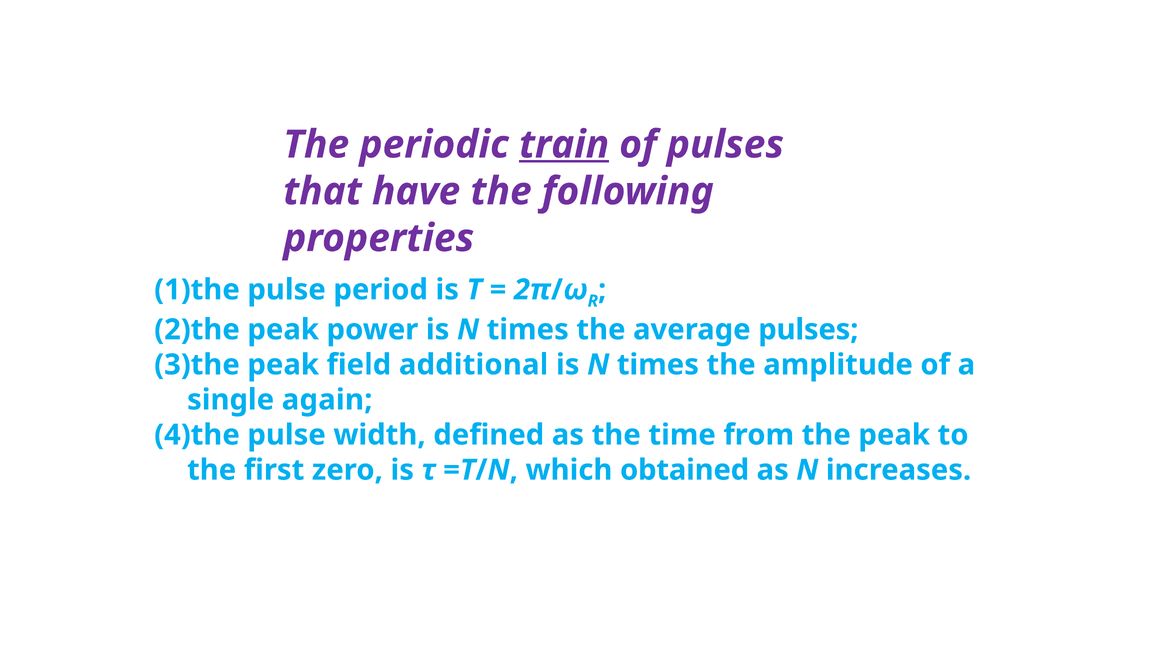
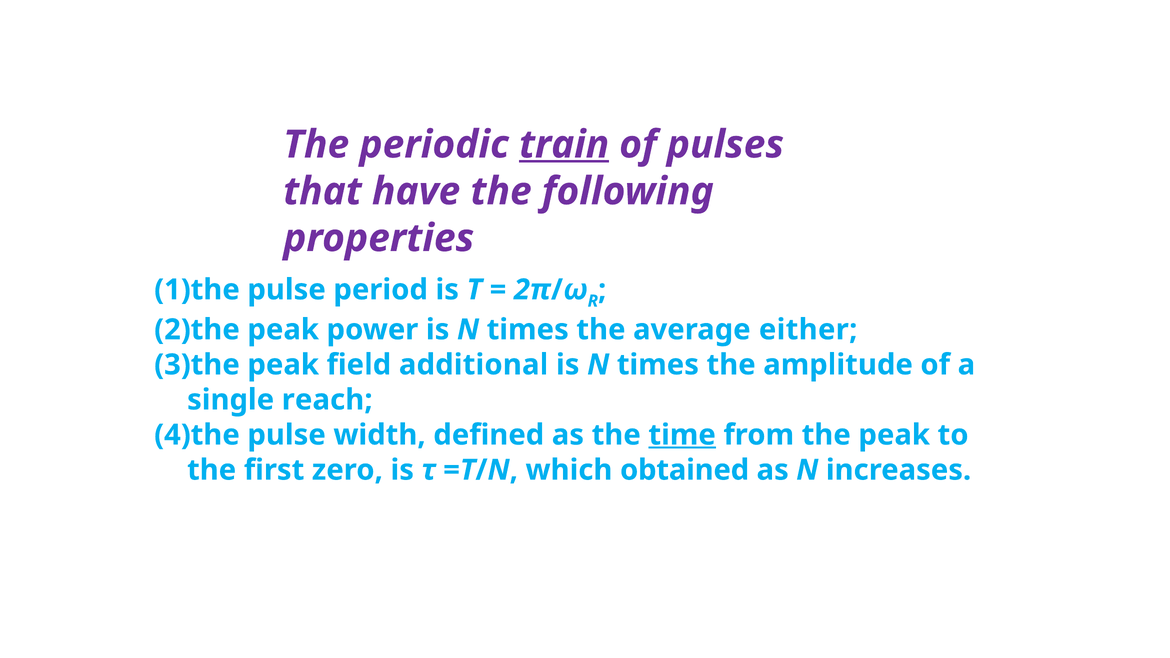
average pulses: pulses -> either
again: again -> reach
time underline: none -> present
